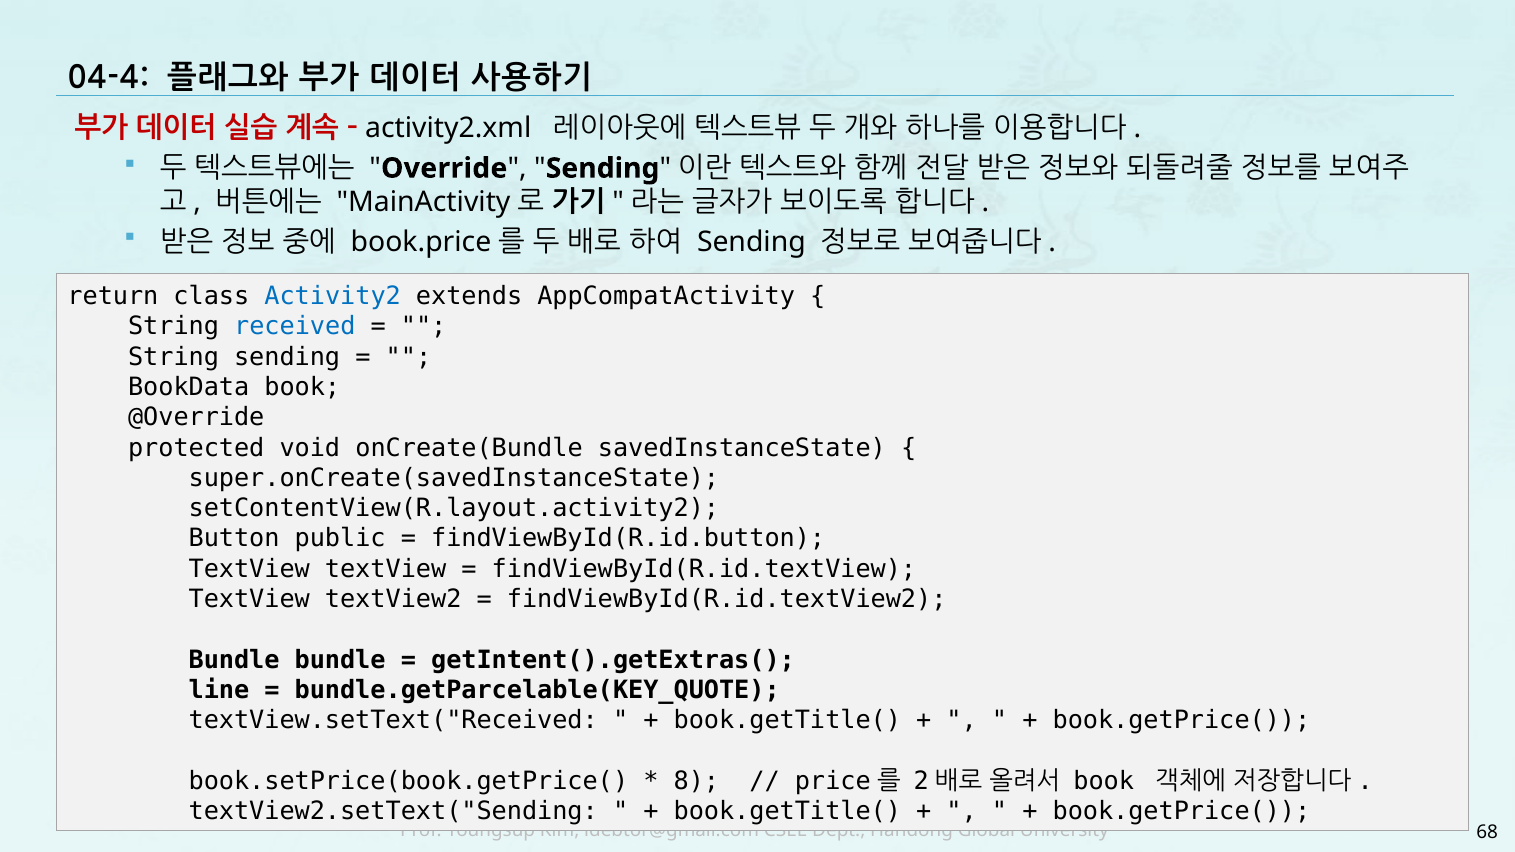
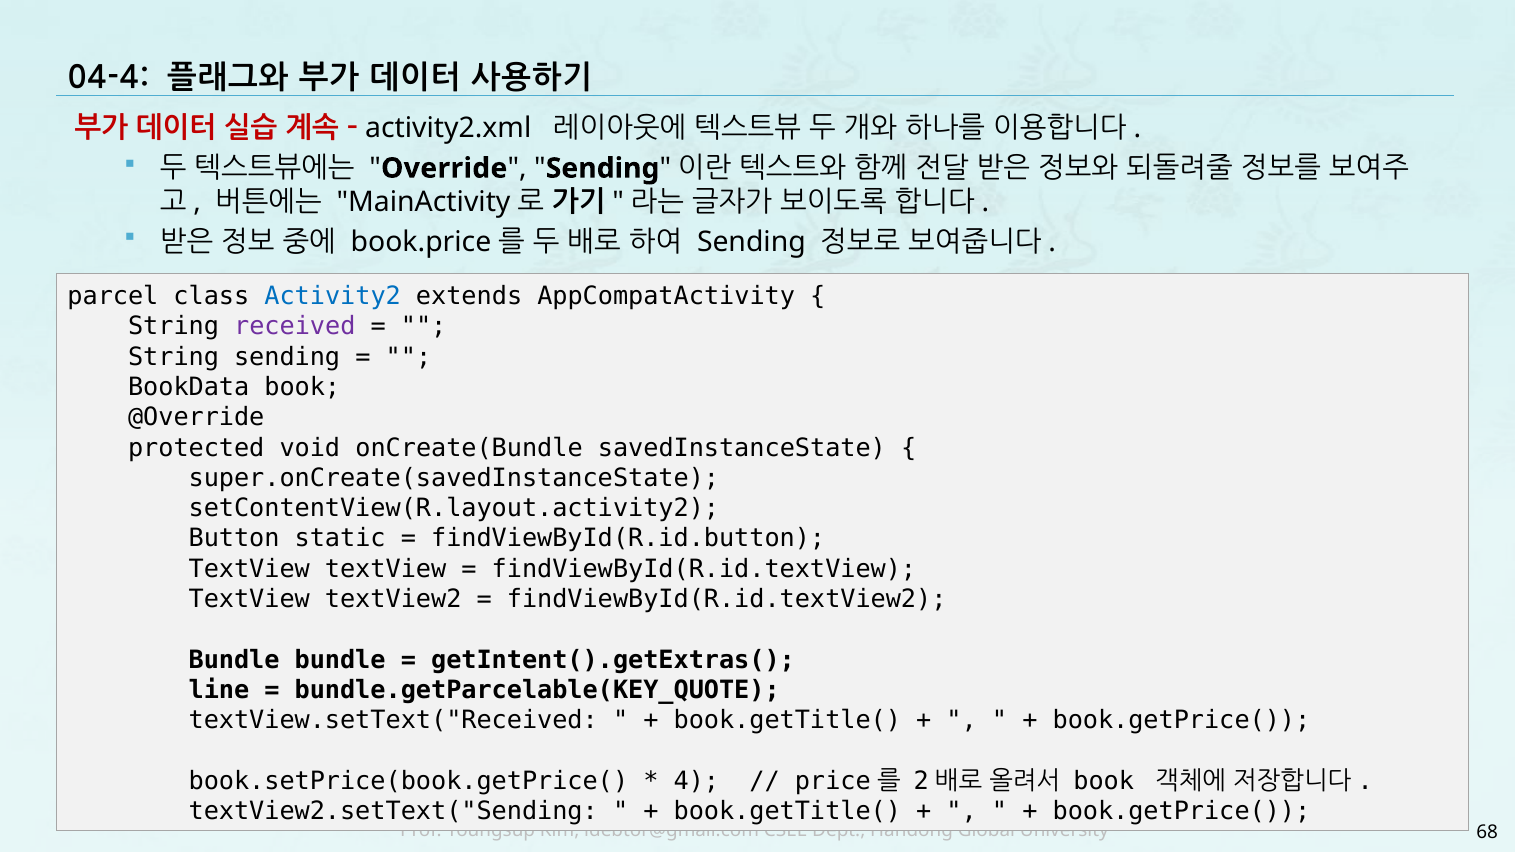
return: return -> parcel
received colour: blue -> purple
public: public -> static
8: 8 -> 4
